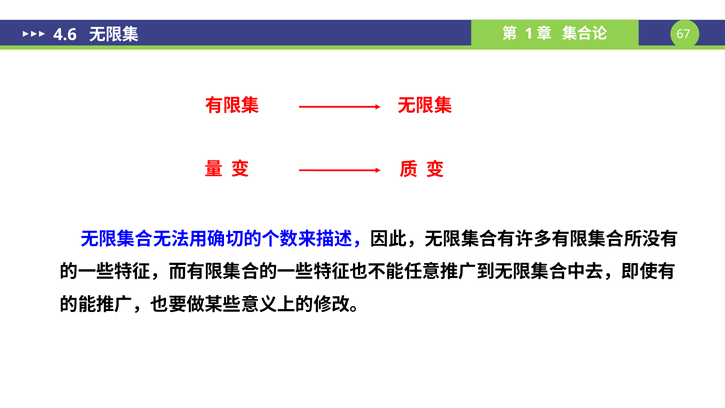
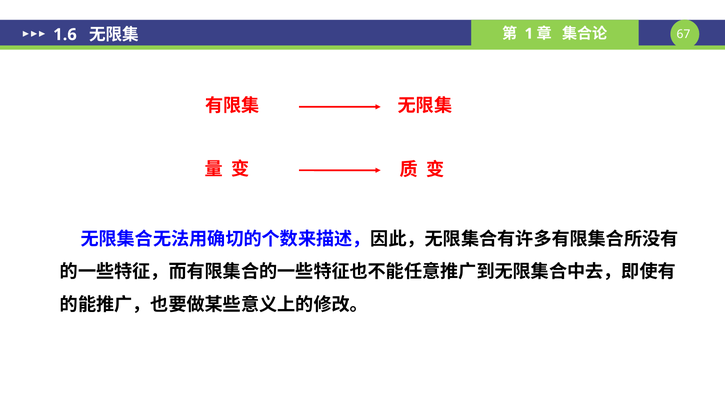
4.6: 4.6 -> 1.6
